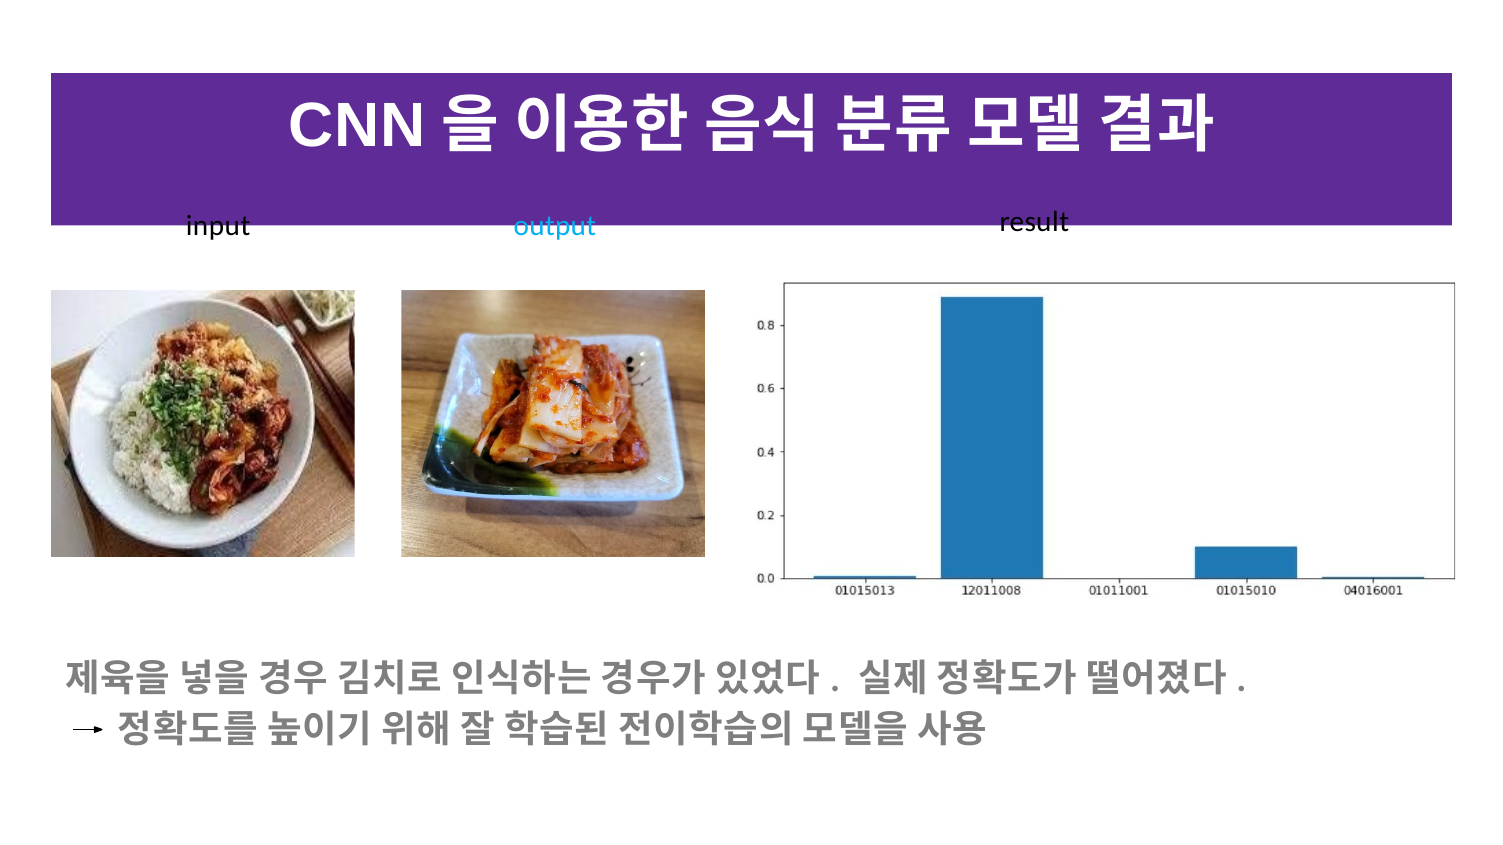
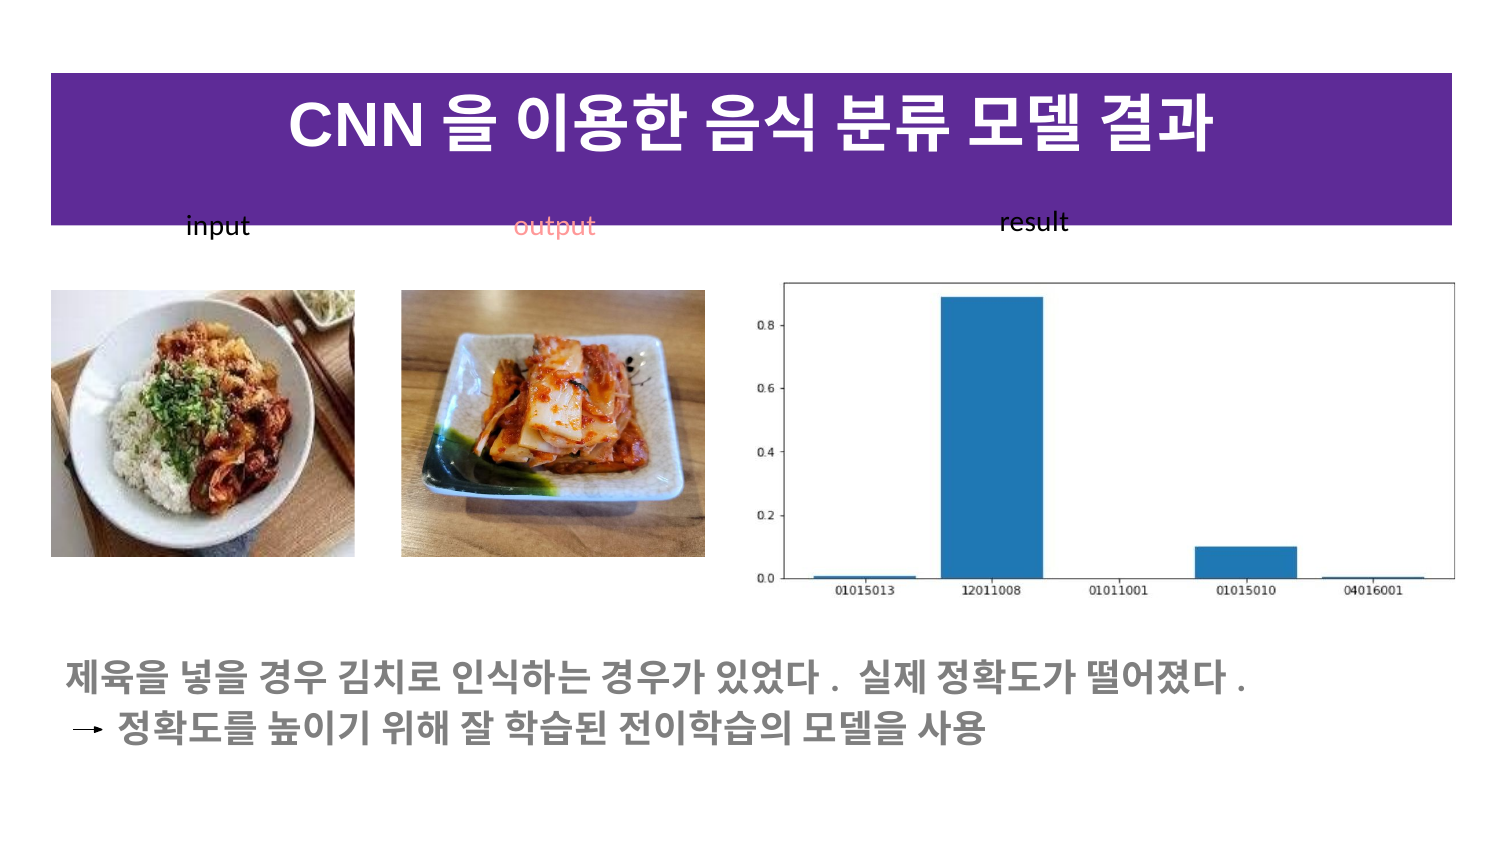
output colour: light blue -> pink
